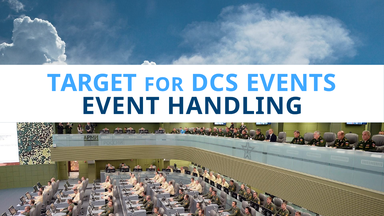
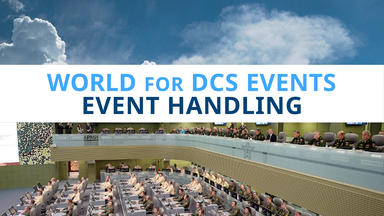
TARGET: TARGET -> WORLD
